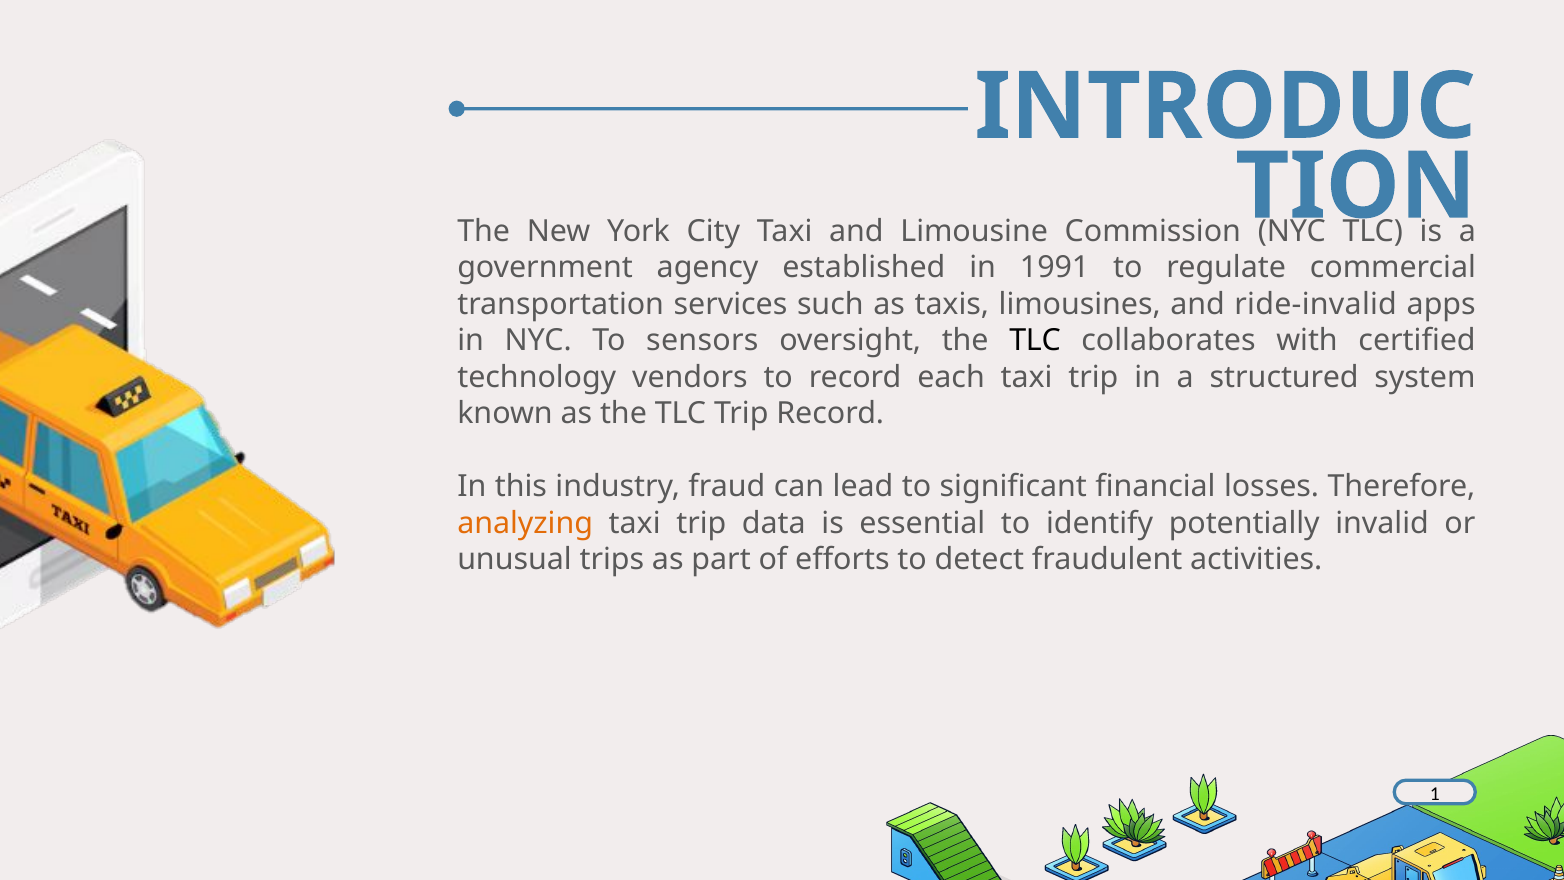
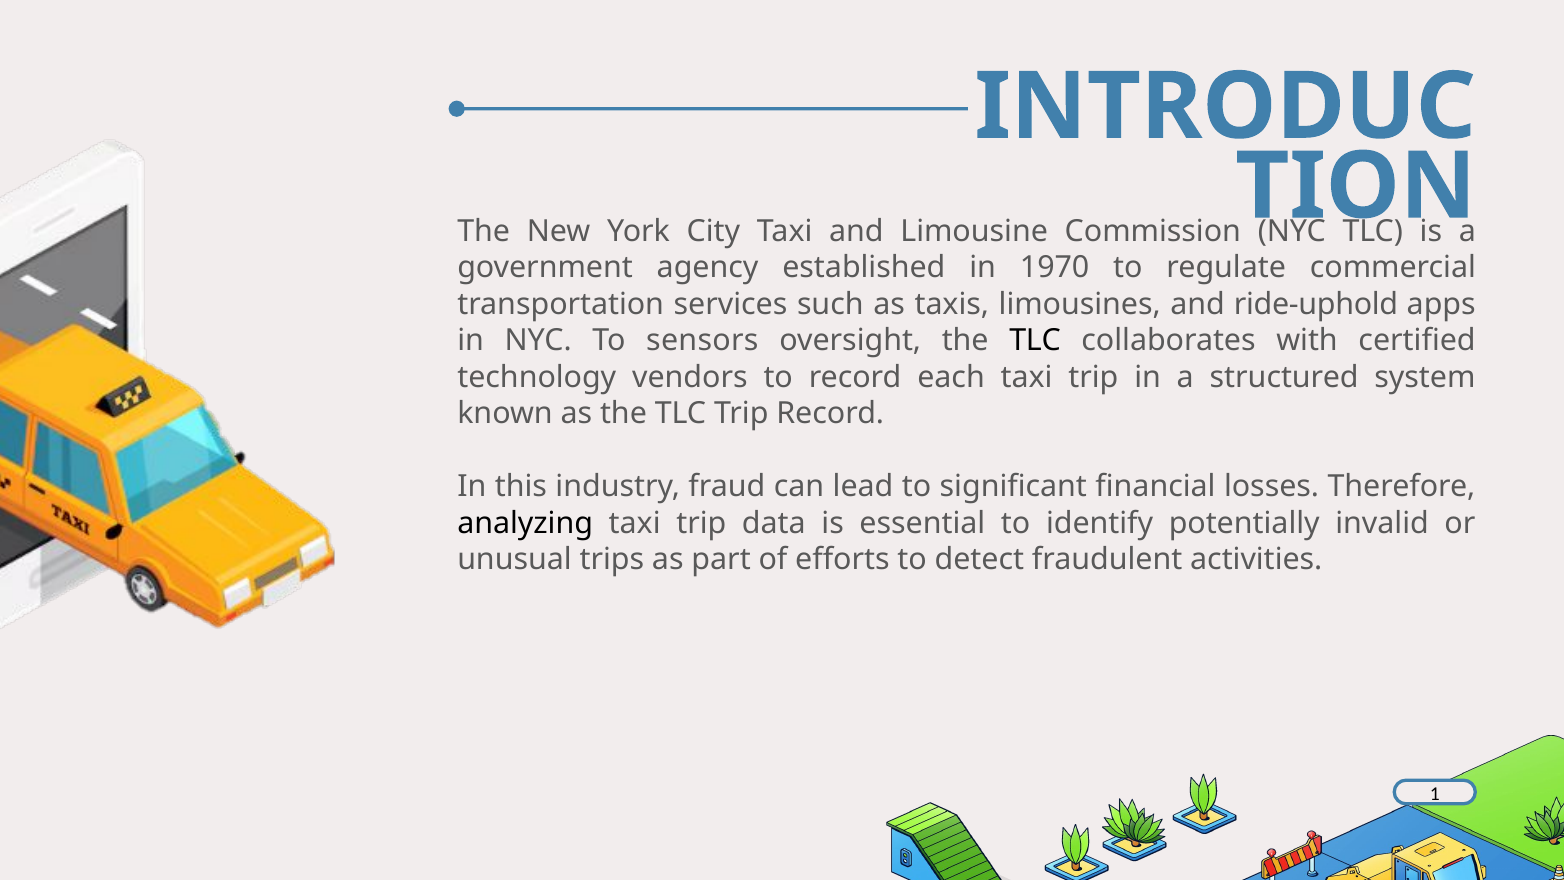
1991: 1991 -> 1970
ride-invalid: ride-invalid -> ride-uphold
analyzing colour: orange -> black
